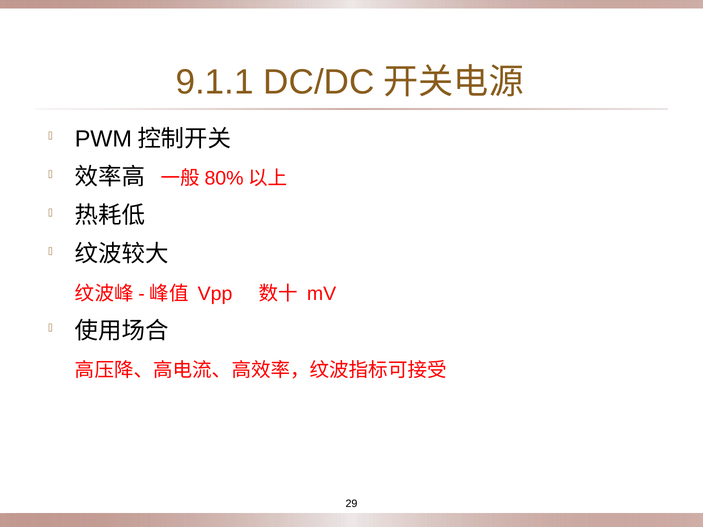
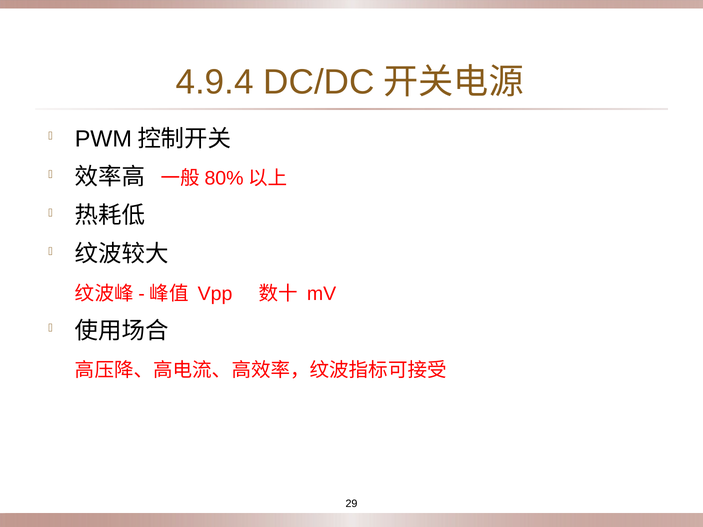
9.1.1: 9.1.1 -> 4.9.4
